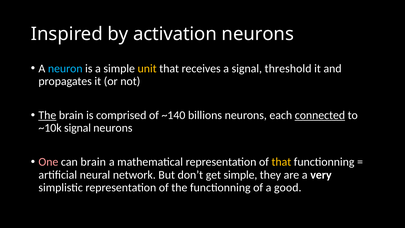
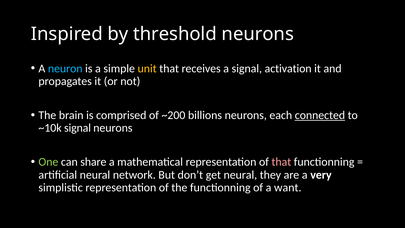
activation: activation -> threshold
threshold: threshold -> activation
The at (47, 115) underline: present -> none
~140: ~140 -> ~200
One colour: pink -> light green
can brain: brain -> share
that at (281, 162) colour: yellow -> pink
get simple: simple -> neural
good: good -> want
